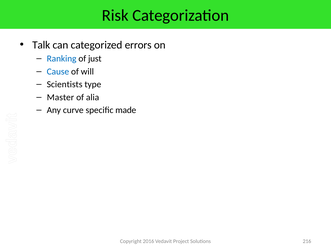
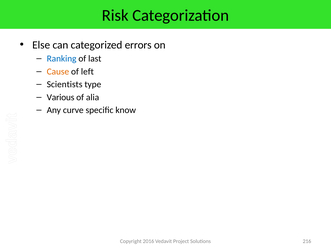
Talk: Talk -> Else
just: just -> last
Cause colour: blue -> orange
will: will -> left
Master: Master -> Various
made: made -> know
